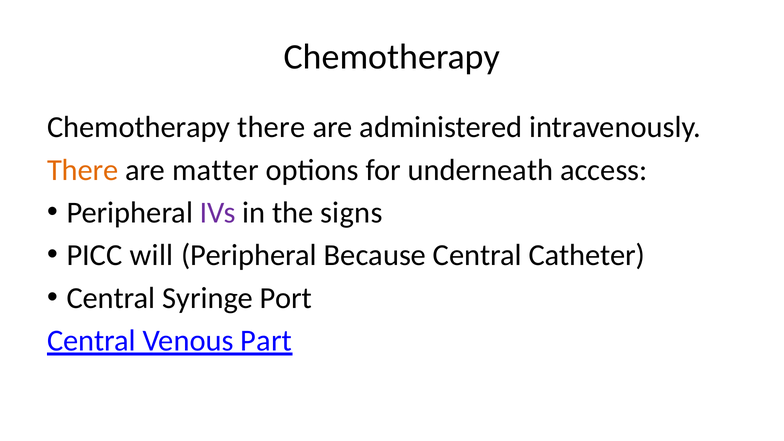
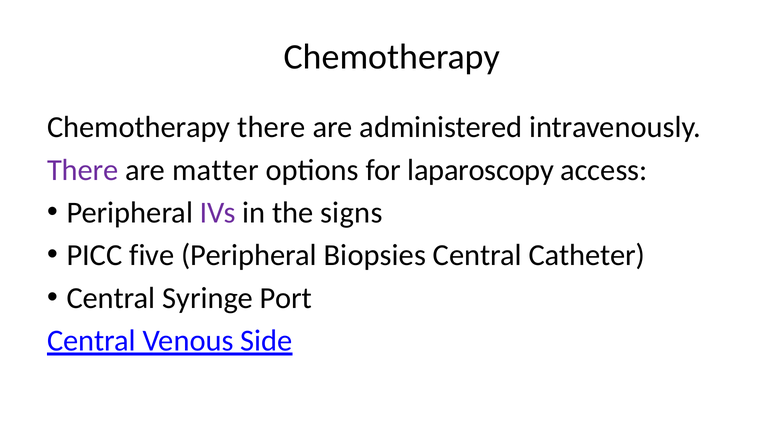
There at (83, 170) colour: orange -> purple
underneath: underneath -> laparoscopy
will: will -> five
Because: Because -> Biopsies
Part: Part -> Side
